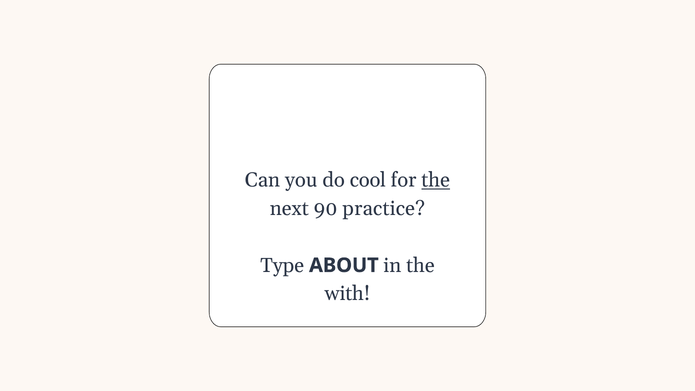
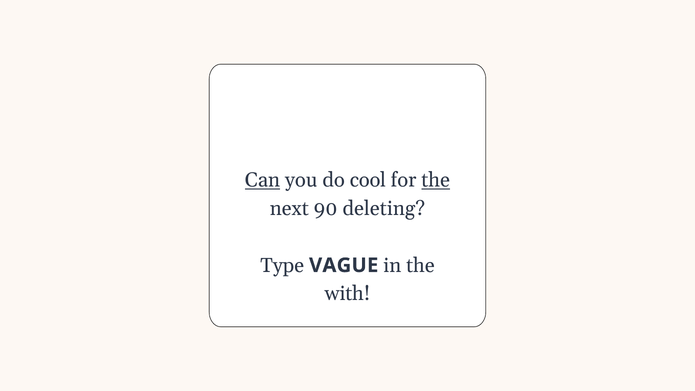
Can underline: none -> present
practice: practice -> deleting
ABOUT: ABOUT -> VAGUE
